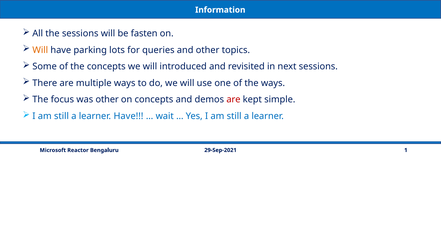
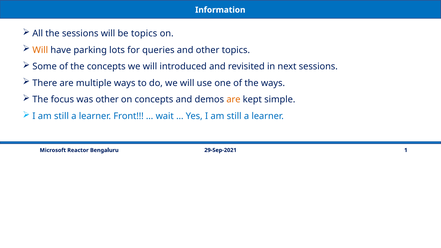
be fasten: fasten -> topics
are at (233, 100) colour: red -> orange
learner Have: Have -> Front
